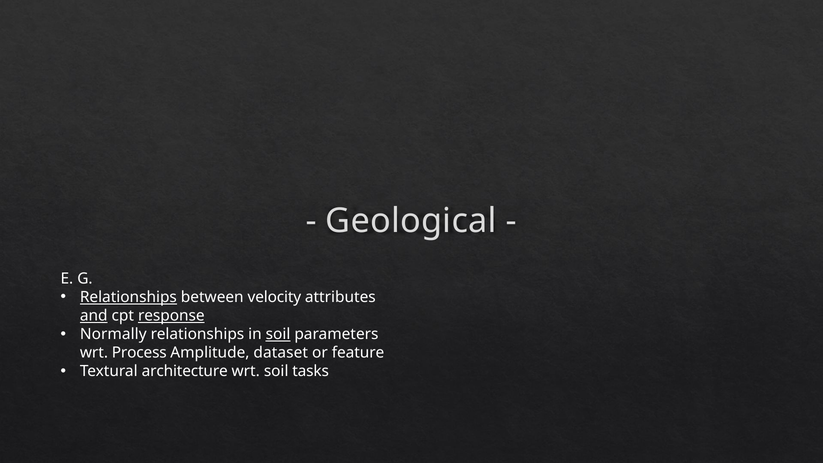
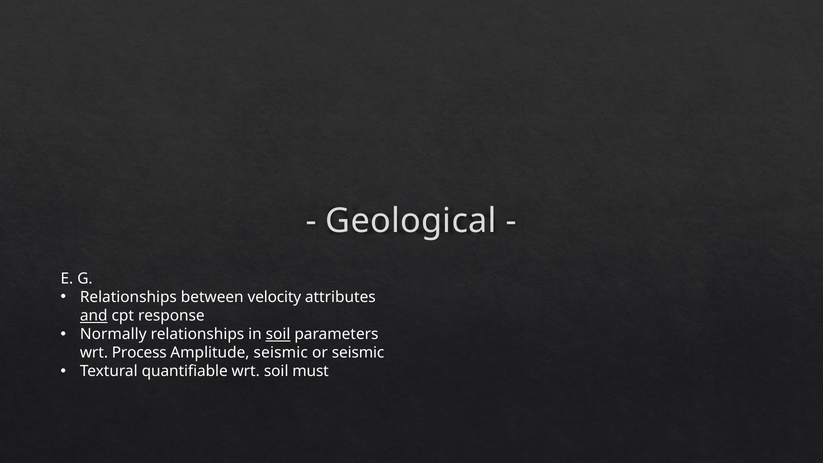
Relationships at (128, 297) underline: present -> none
response underline: present -> none
Amplitude dataset: dataset -> seismic
or feature: feature -> seismic
architecture: architecture -> quantifiable
tasks: tasks -> must
